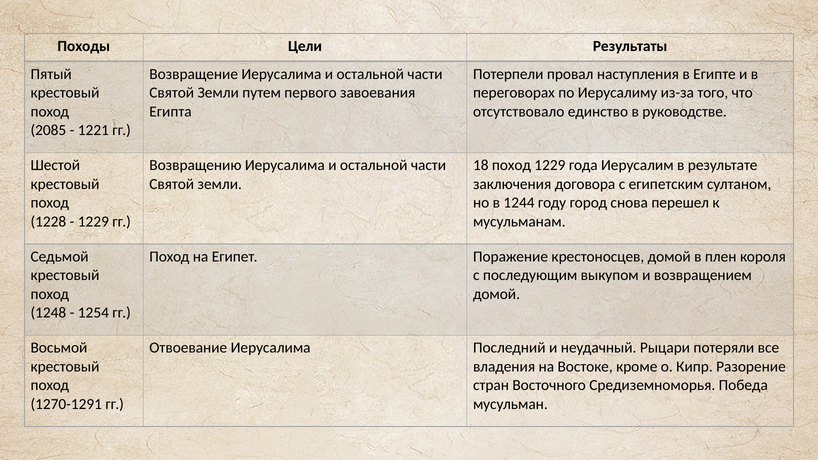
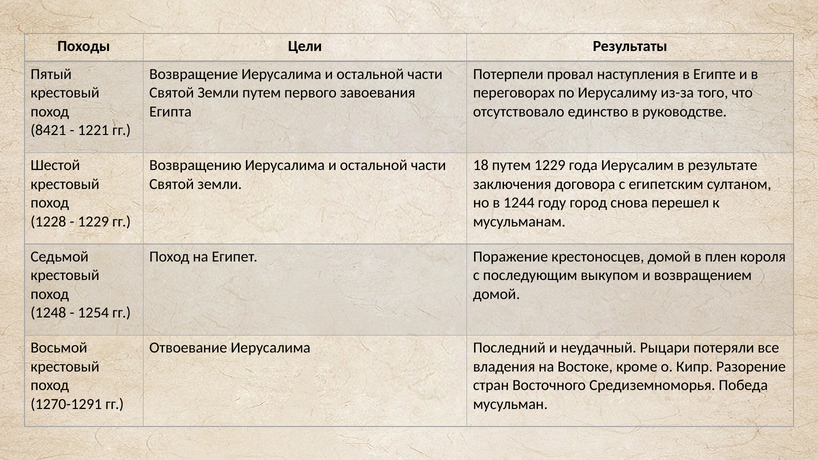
2085: 2085 -> 8421
18 поход: поход -> путем
